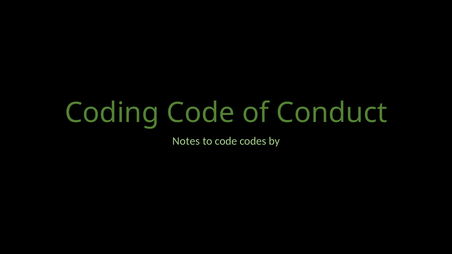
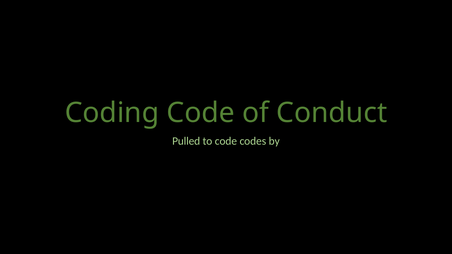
Notes: Notes -> Pulled
